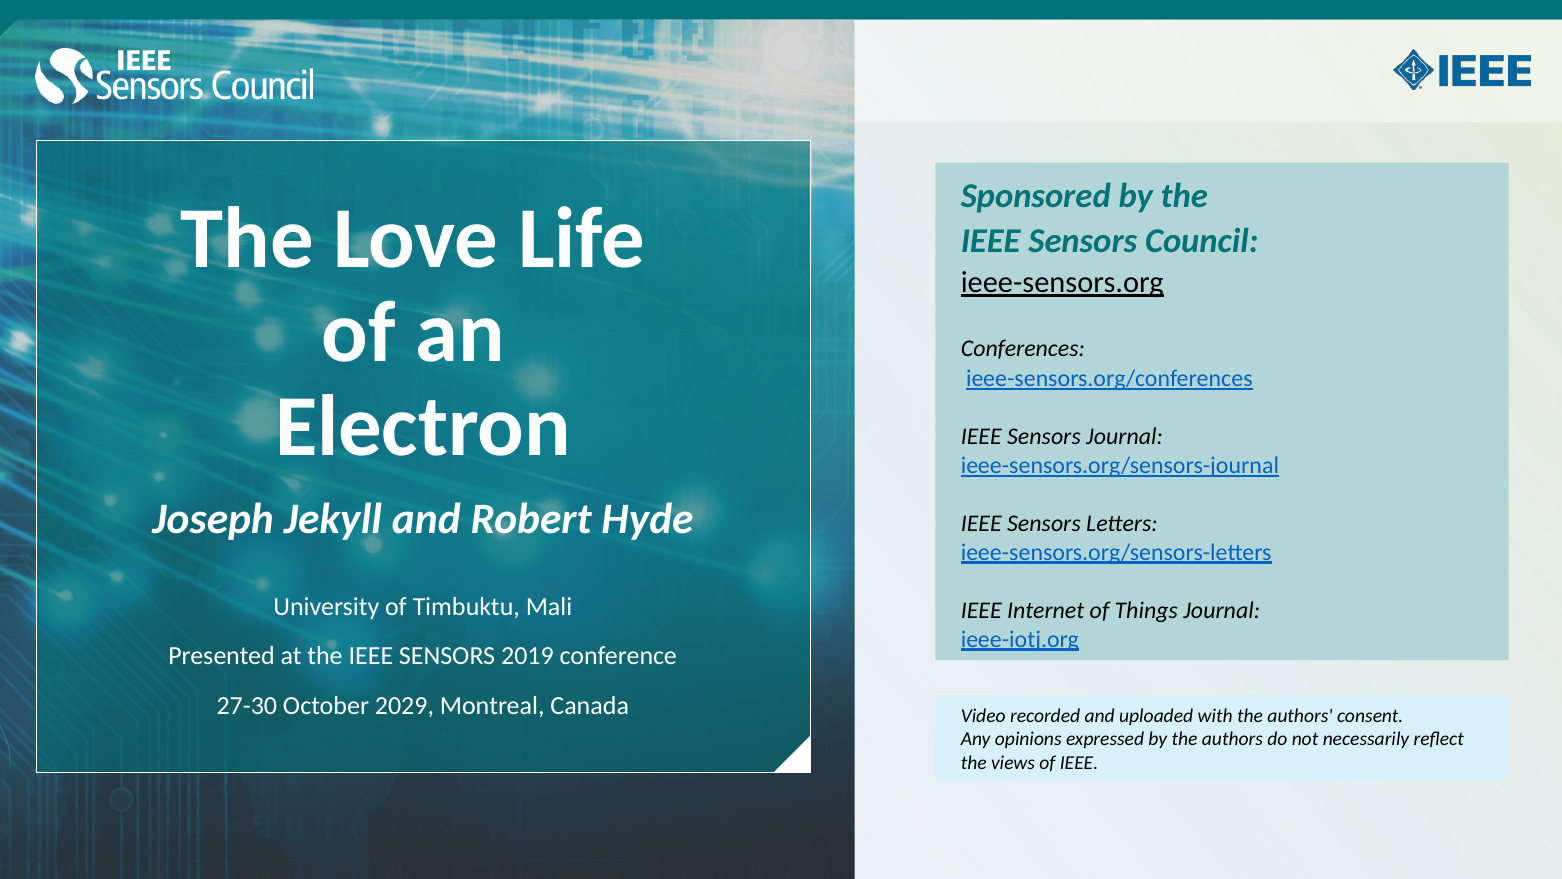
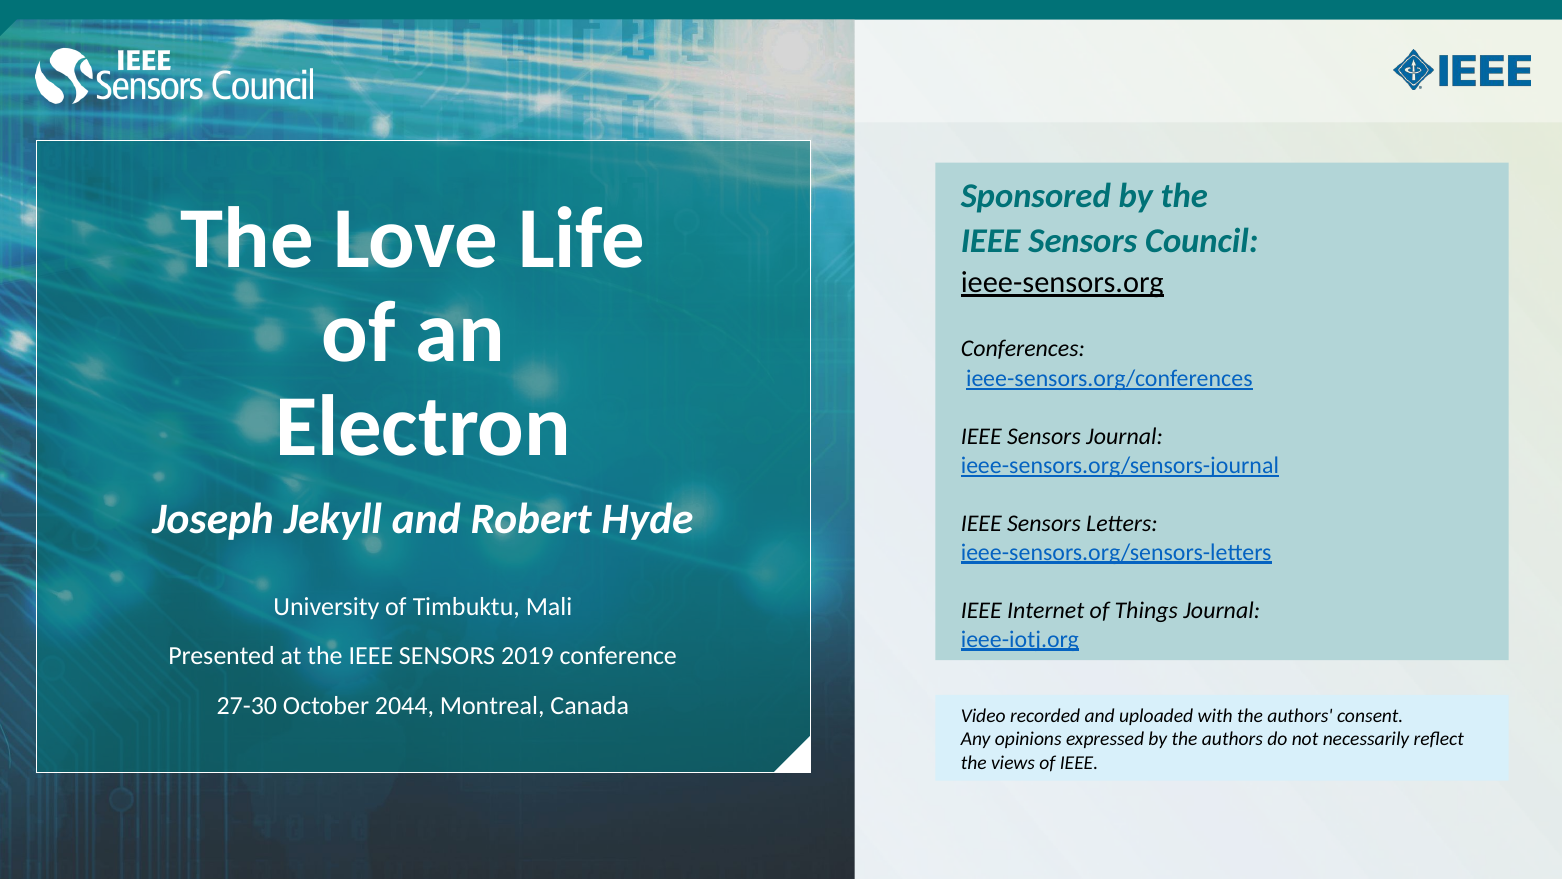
2029: 2029 -> 2044
